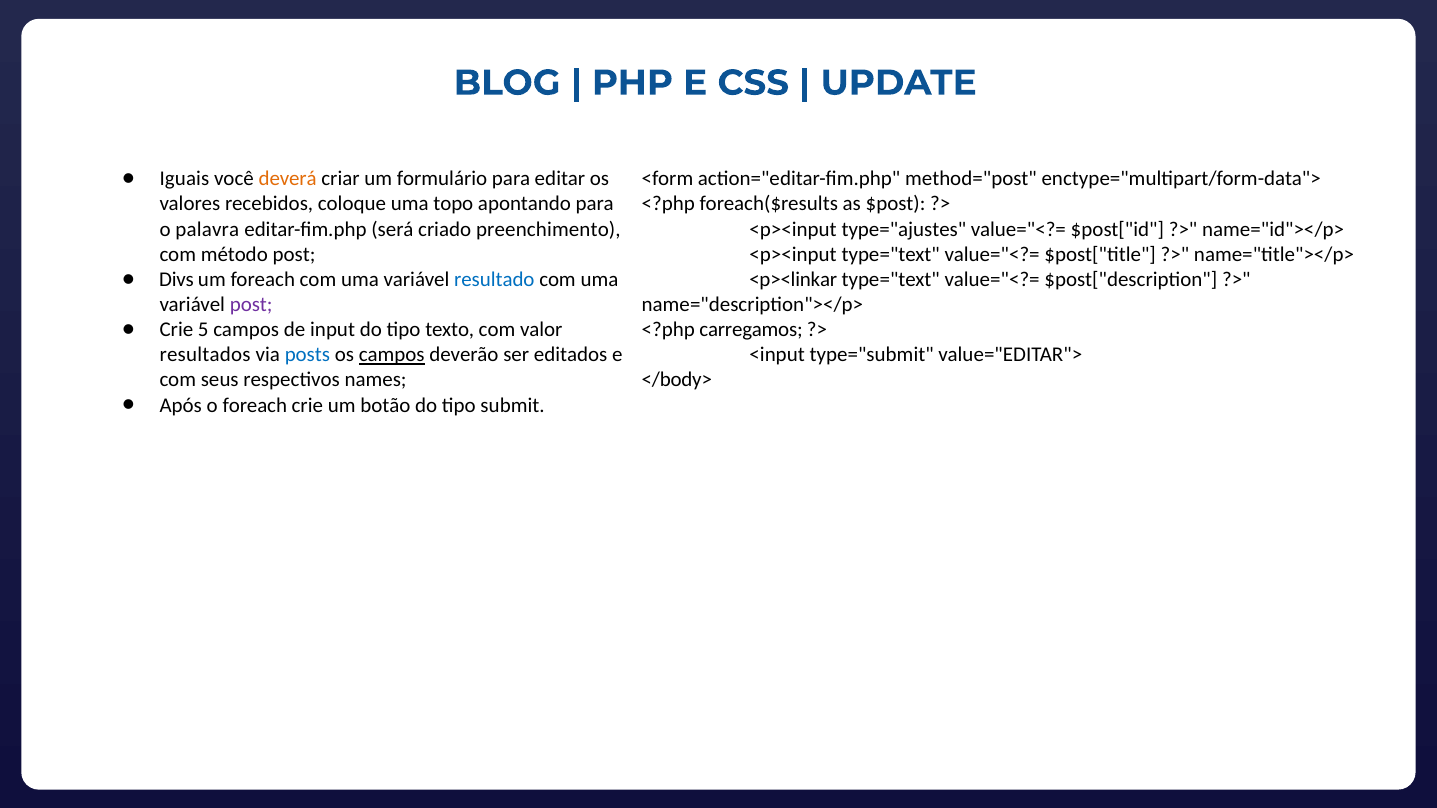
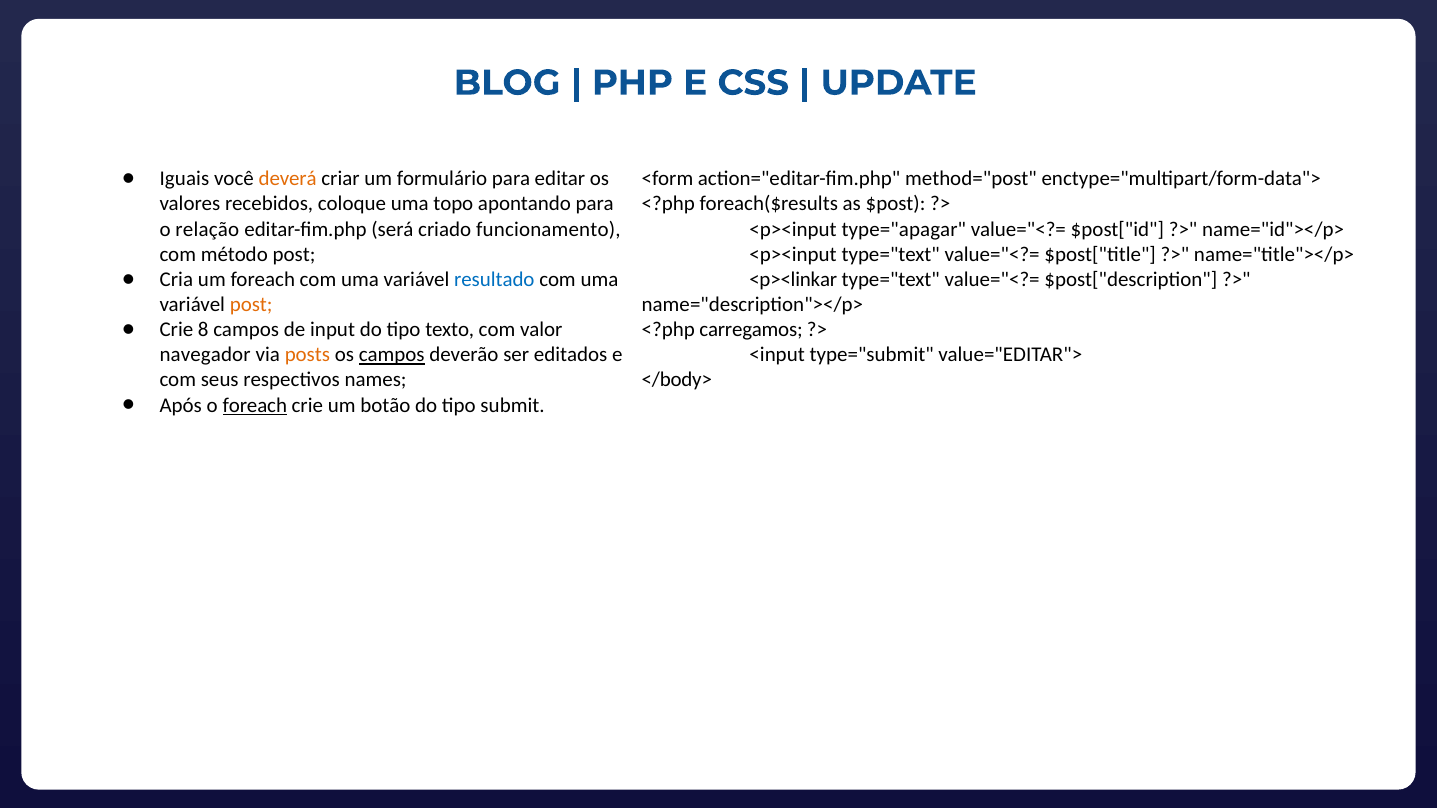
palavra: palavra -> relação
preenchimento: preenchimento -> funcionamento
type="ajustes: type="ajustes -> type="apagar
Divs: Divs -> Cria
post at (251, 305) colour: purple -> orange
5: 5 -> 8
resultados: resultados -> navegador
posts colour: blue -> orange
foreach at (255, 405) underline: none -> present
